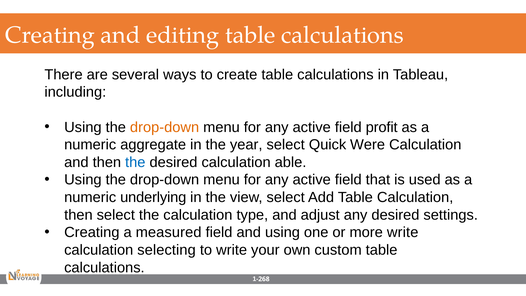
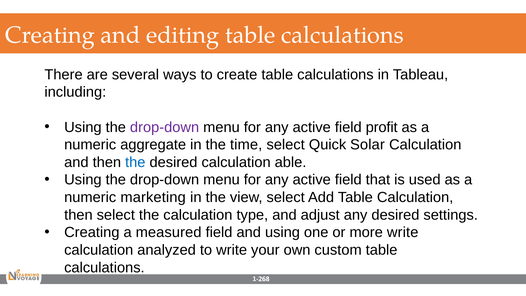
drop-down at (165, 127) colour: orange -> purple
year: year -> time
Were: Were -> Solar
underlying: underlying -> marketing
selecting: selecting -> analyzed
